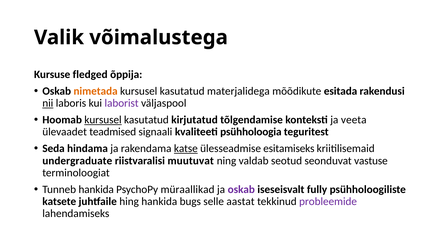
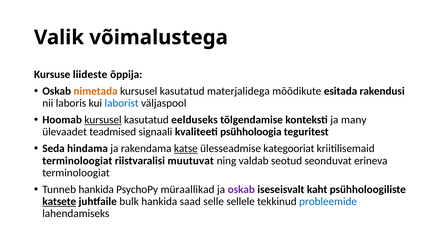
fledged: fledged -> liideste
nii underline: present -> none
laborist colour: purple -> blue
kirjutatud: kirjutatud -> eelduseks
veeta: veeta -> many
esitamiseks: esitamiseks -> kategooriat
undergraduate at (77, 161): undergraduate -> terminoloogiat
vastuse: vastuse -> erineva
fully: fully -> kaht
katsete underline: none -> present
hing: hing -> bulk
bugs: bugs -> saad
aastat: aastat -> sellele
probleemide colour: purple -> blue
